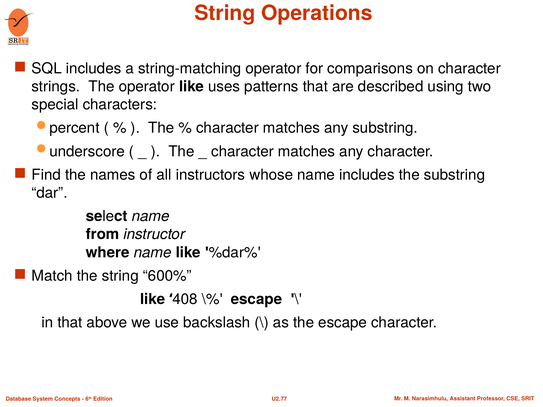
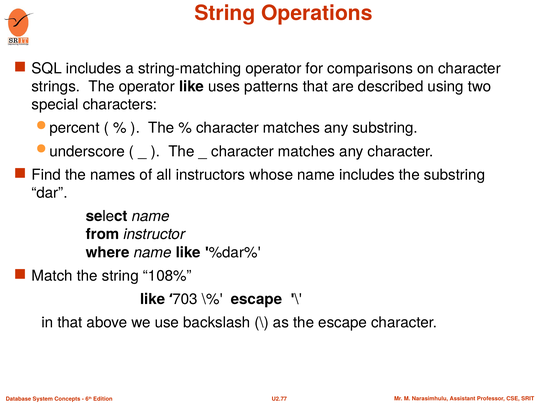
600%: 600% -> 108%
408: 408 -> 703
